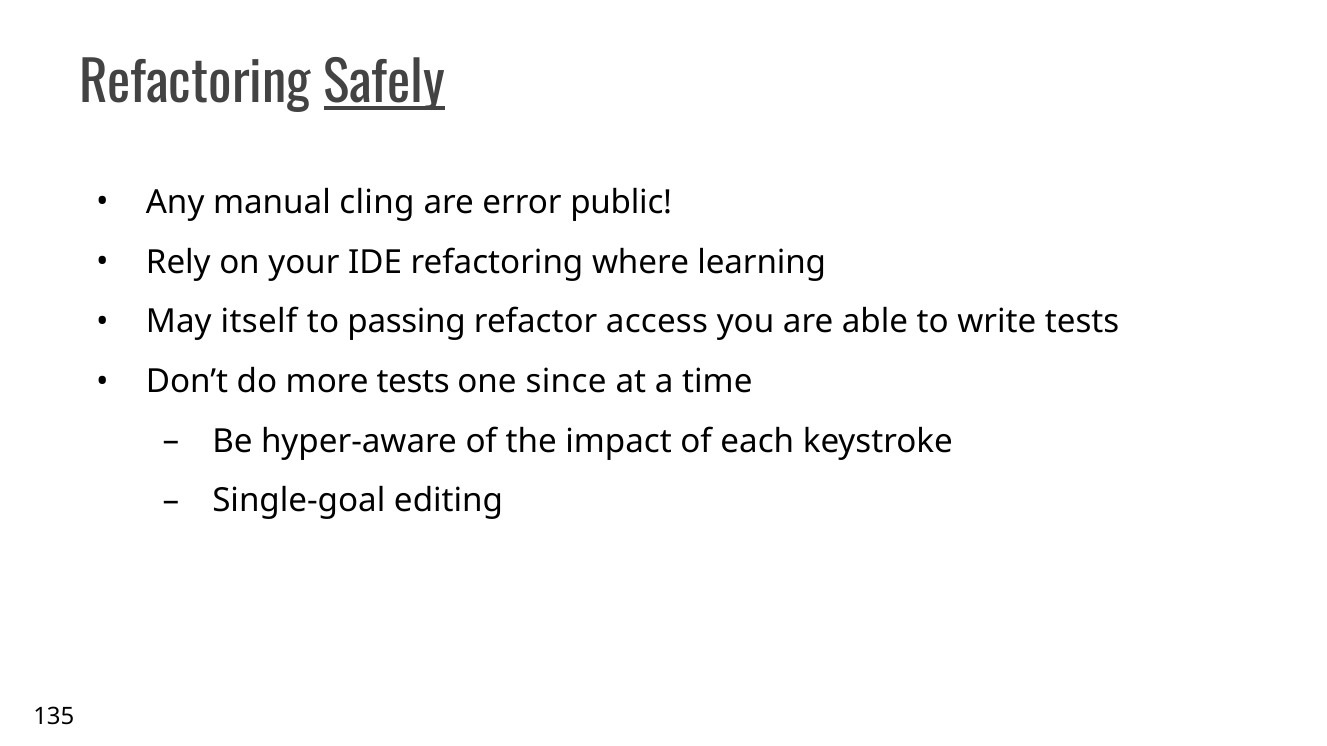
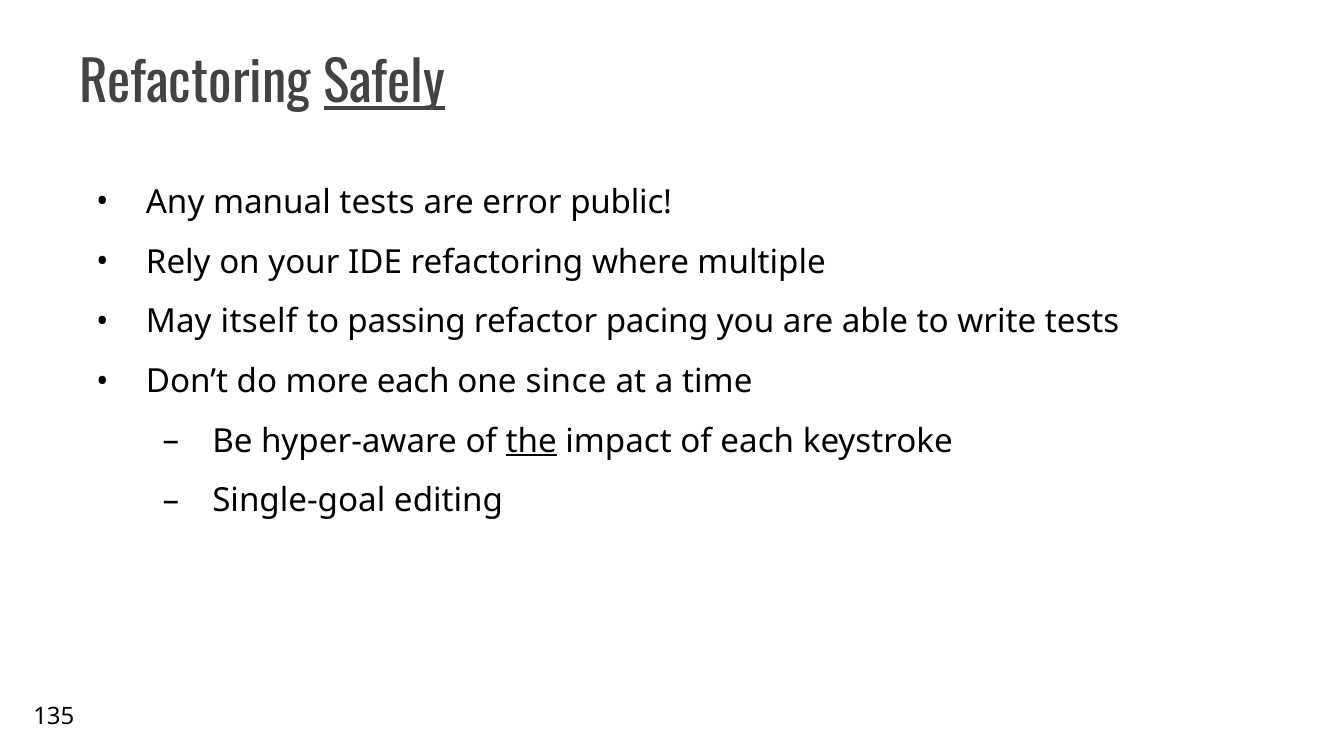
manual cling: cling -> tests
learning: learning -> multiple
access: access -> pacing
more tests: tests -> each
the underline: none -> present
